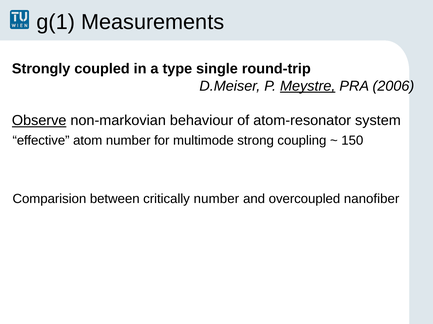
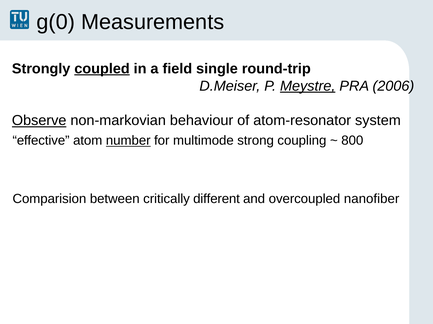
g(1: g(1 -> g(0
coupled underline: none -> present
type: type -> field
number at (128, 141) underline: none -> present
150: 150 -> 800
critically number: number -> different
